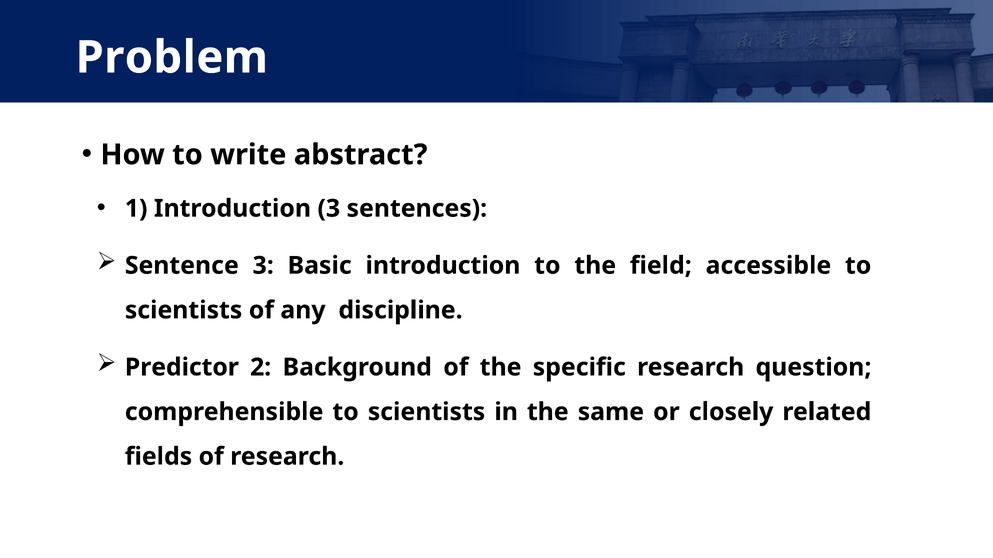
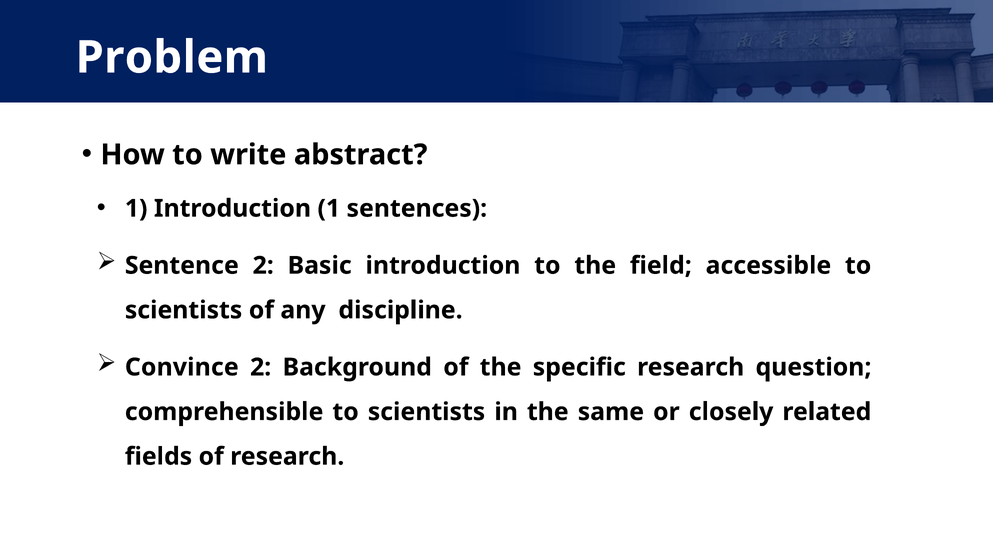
Introduction 3: 3 -> 1
Sentence 3: 3 -> 2
Predictor: Predictor -> Convince
